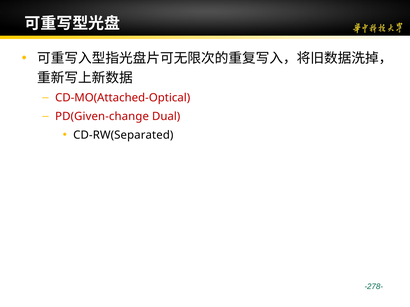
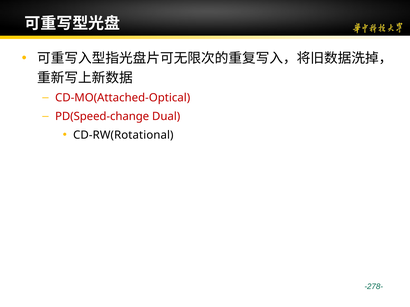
PD(Given-change: PD(Given-change -> PD(Speed-change
CD-RW(Separated: CD-RW(Separated -> CD-RW(Rotational
